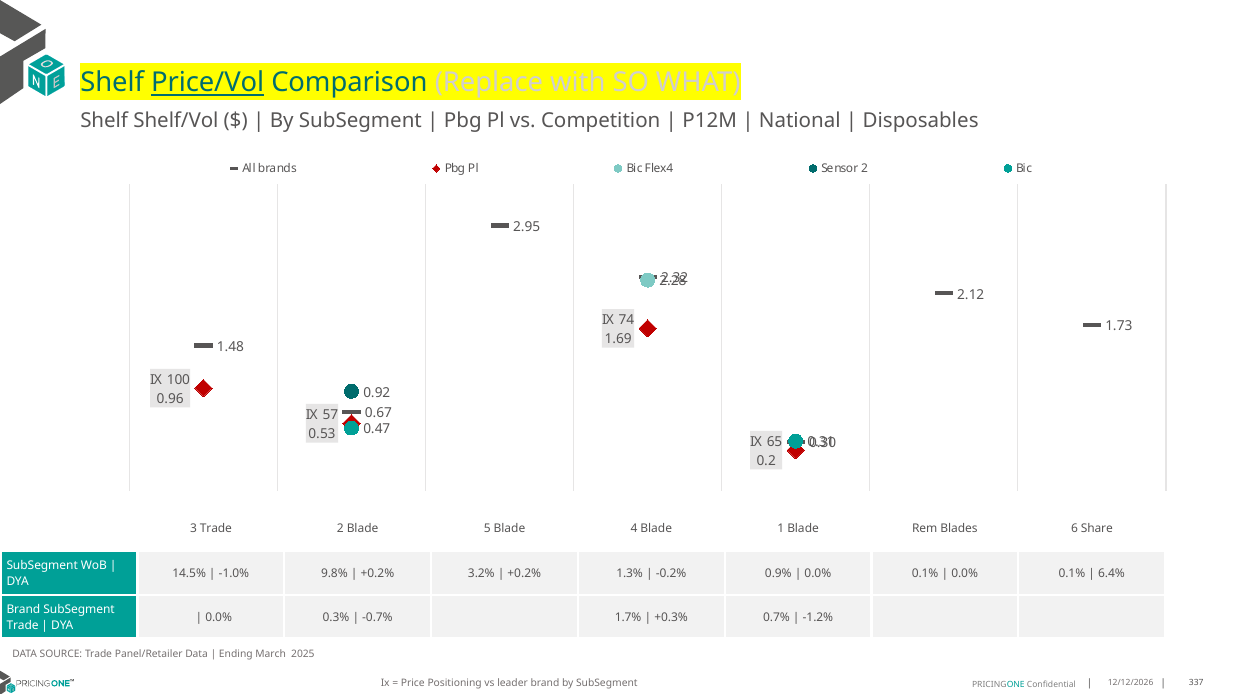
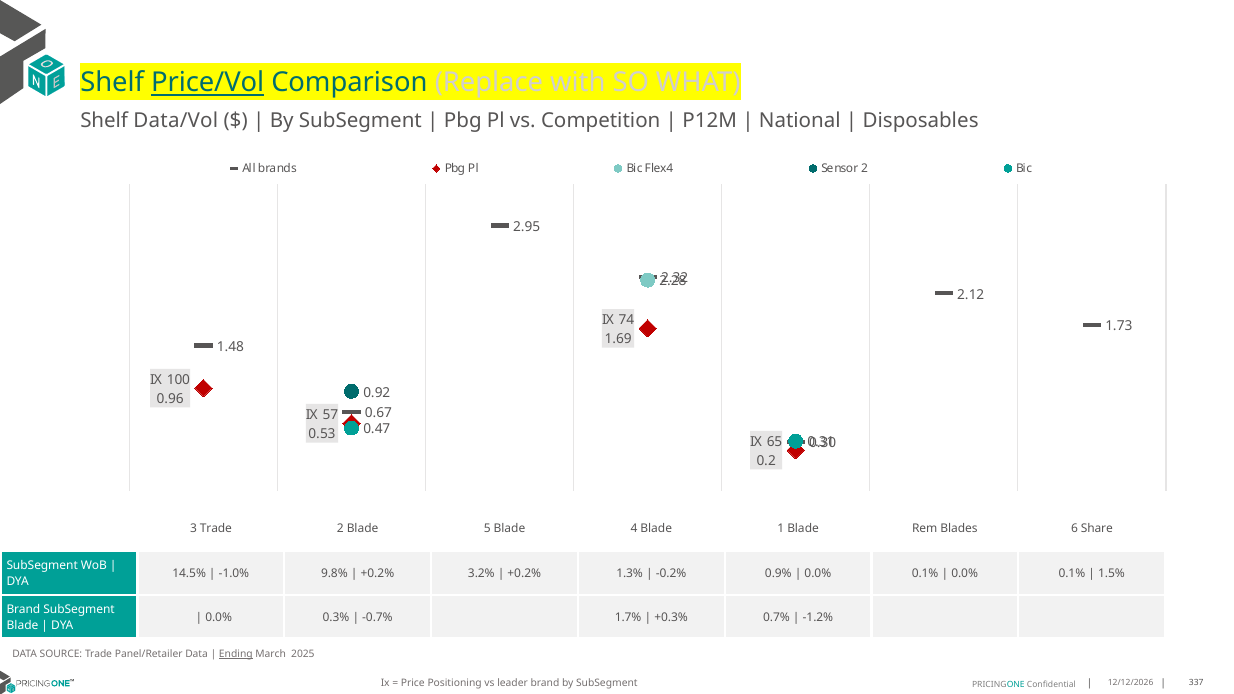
Shelf/Vol: Shelf/Vol -> Data/Vol
6.4%: 6.4% -> 1.5%
Trade at (23, 626): Trade -> Blade
Ending underline: none -> present
